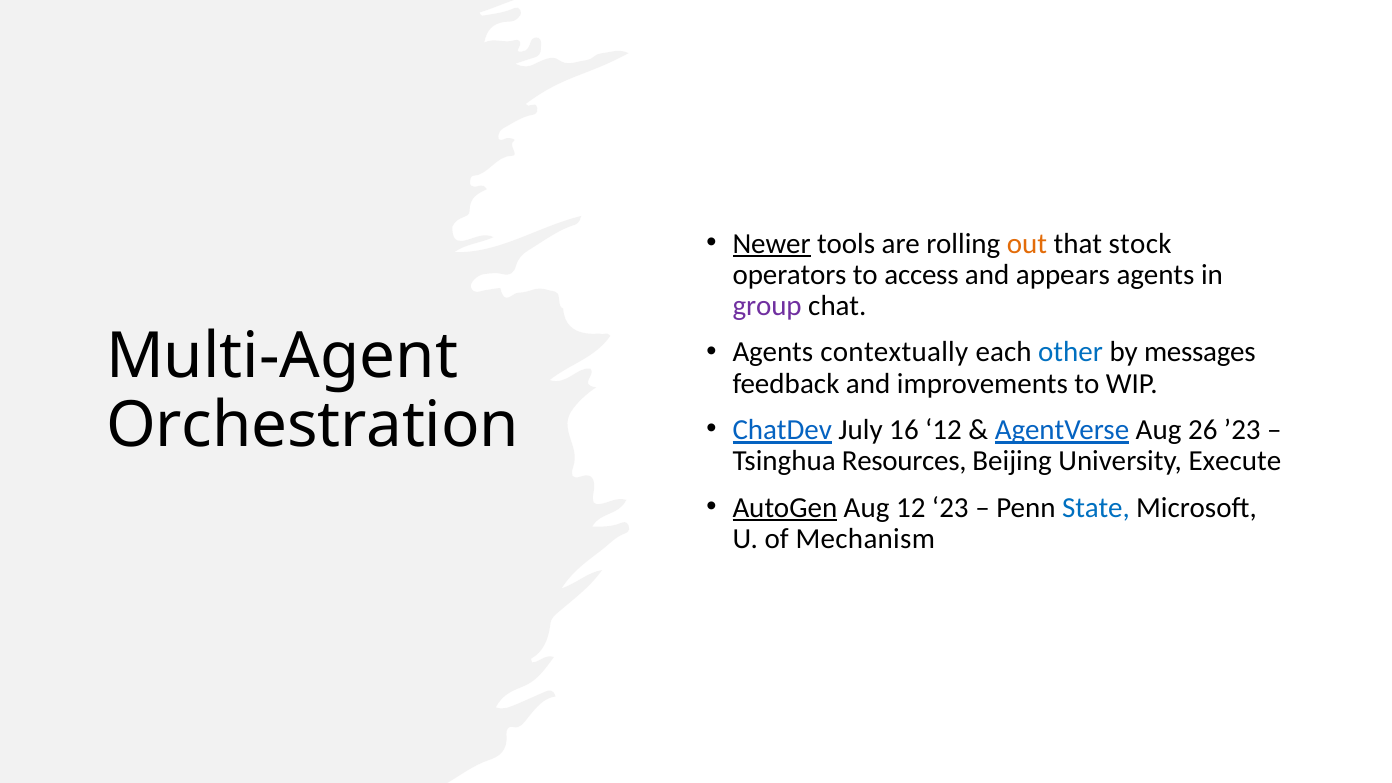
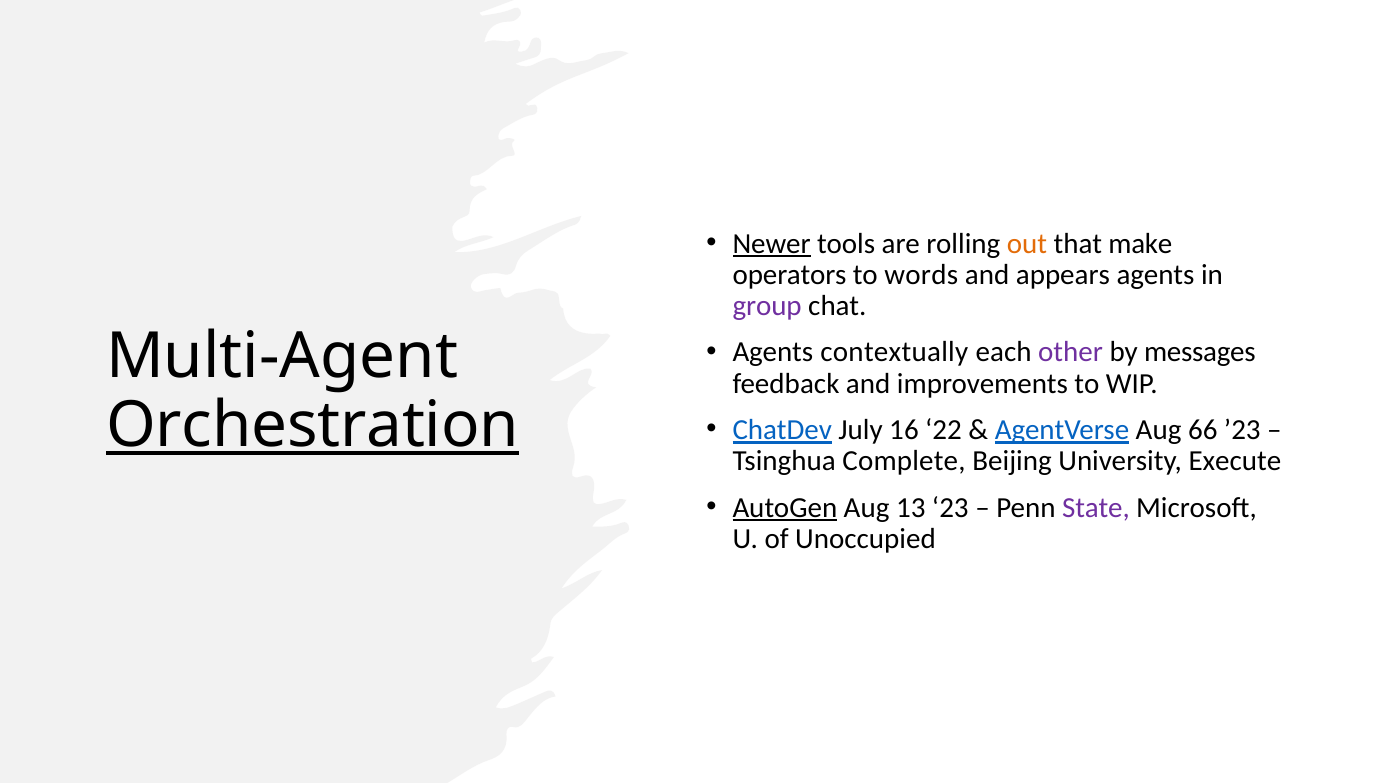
stock: stock -> make
access: access -> words
other colour: blue -> purple
Orchestration underline: none -> present
16 12: 12 -> 22
26: 26 -> 66
Resources: Resources -> Complete
Aug 12: 12 -> 13
State colour: blue -> purple
Mechanism: Mechanism -> Unoccupied
